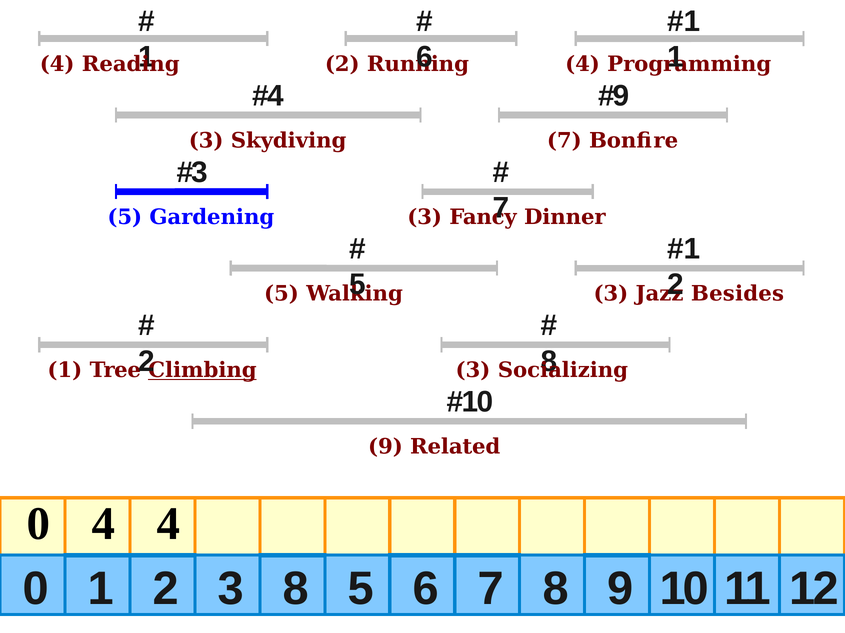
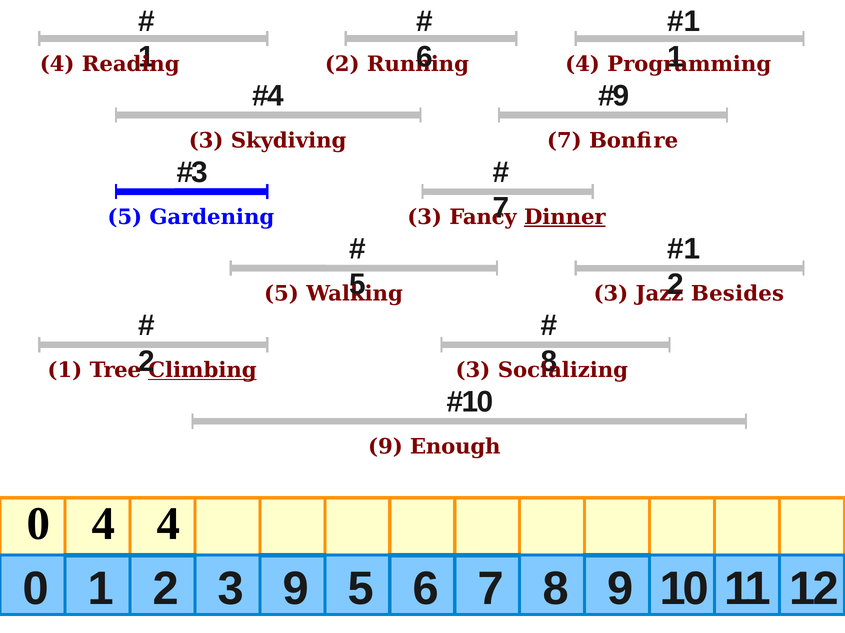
Dinner underline: none -> present
Related: Related -> Enough
3 8: 8 -> 9
